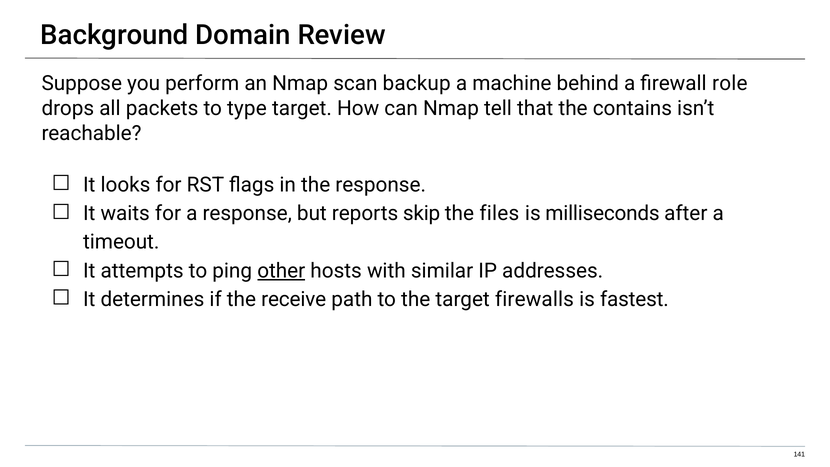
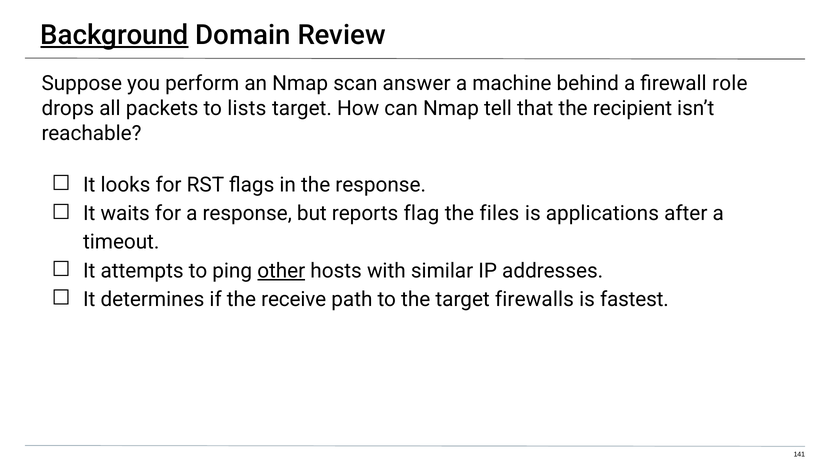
Background underline: none -> present
backup: backup -> answer
type: type -> lists
contains: contains -> recipient
skip: skip -> flag
milliseconds: milliseconds -> applications
